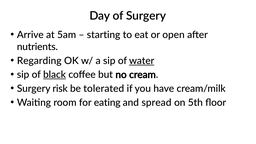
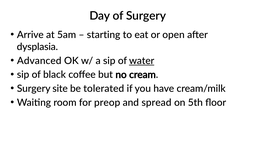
nutrients: nutrients -> dysplasia
Regarding: Regarding -> Advanced
black underline: present -> none
risk: risk -> site
eating: eating -> preop
